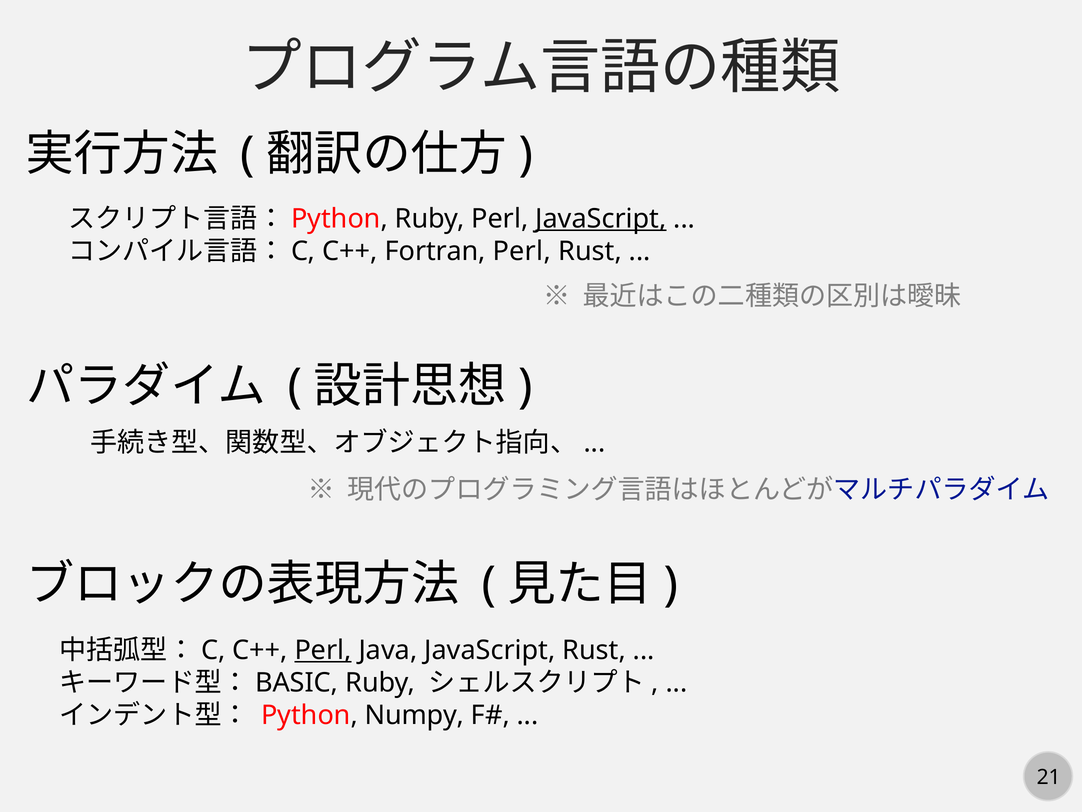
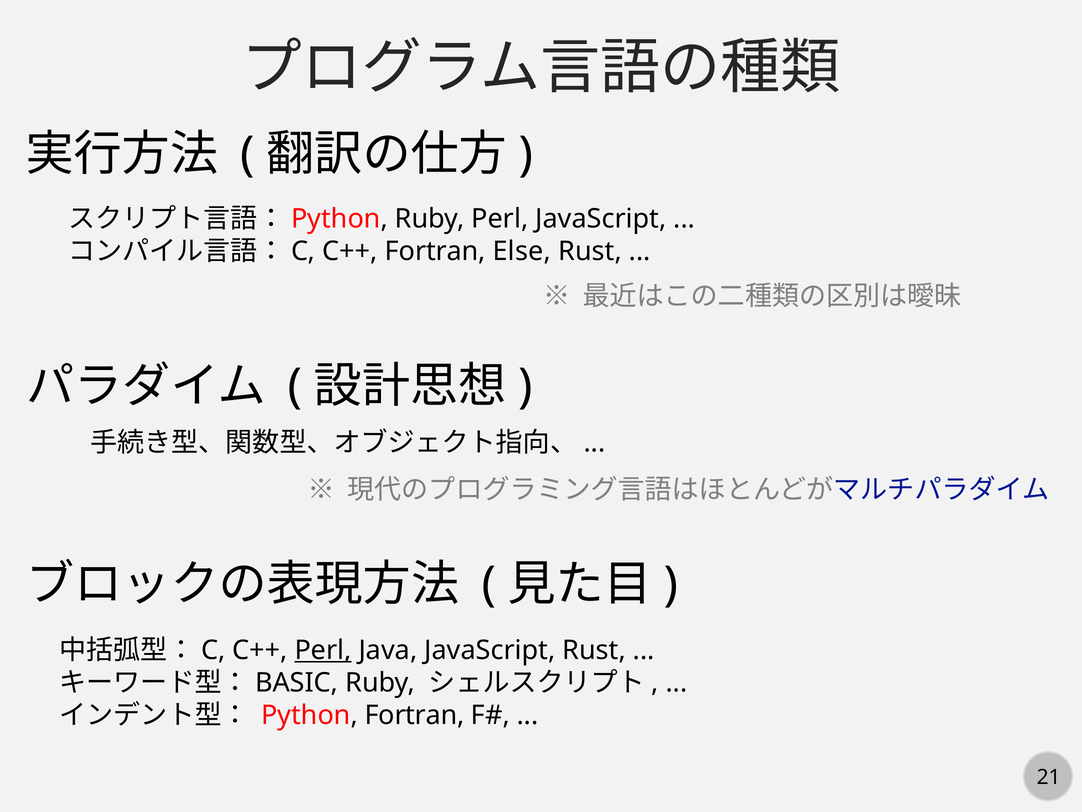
JavaScript at (601, 219) underline: present -> none
Fortran Perl: Perl -> Else
Python Numpy: Numpy -> Fortran
